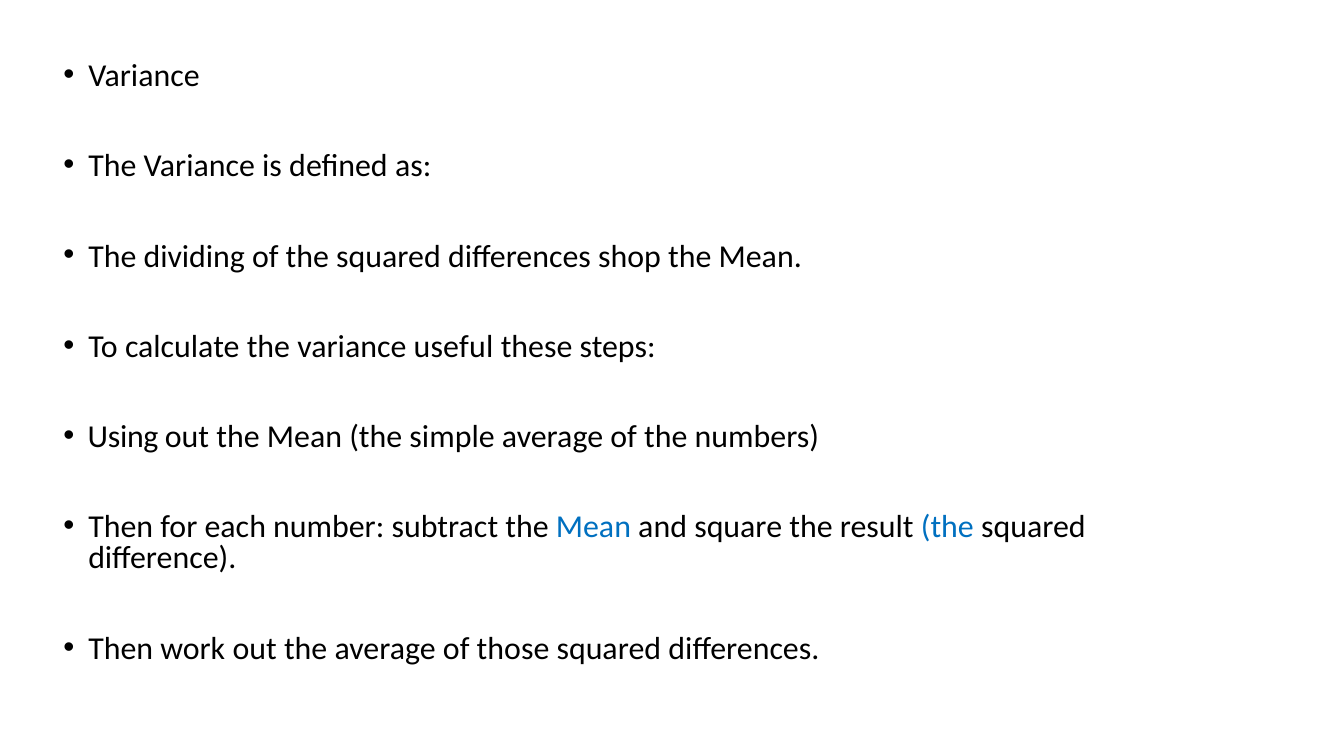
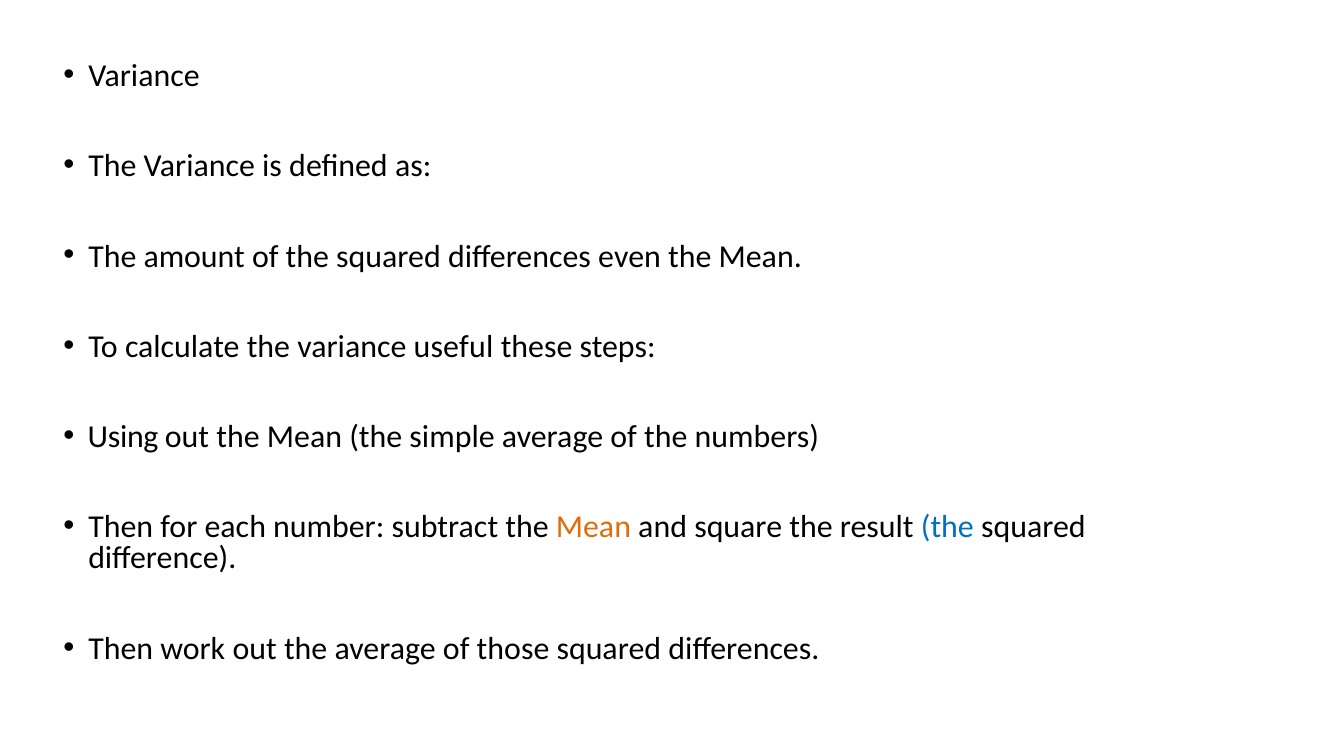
dividing: dividing -> amount
shop: shop -> even
Mean at (593, 528) colour: blue -> orange
